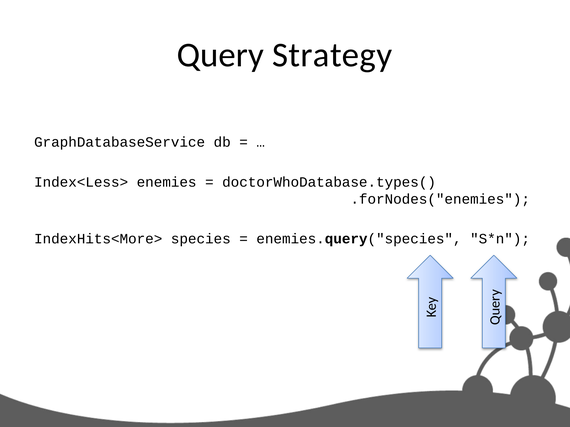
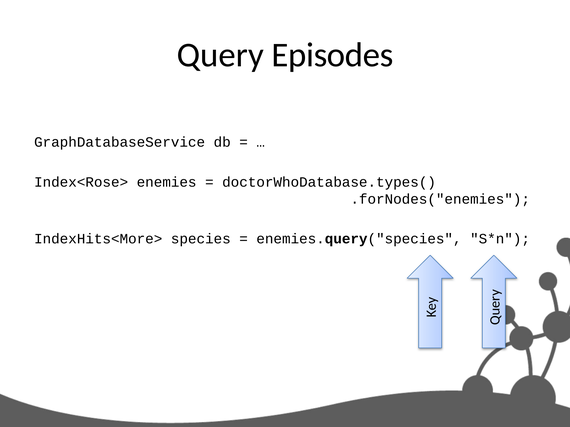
Strategy: Strategy -> Episodes
Index<Less>: Index<Less> -> Index<Rose>
